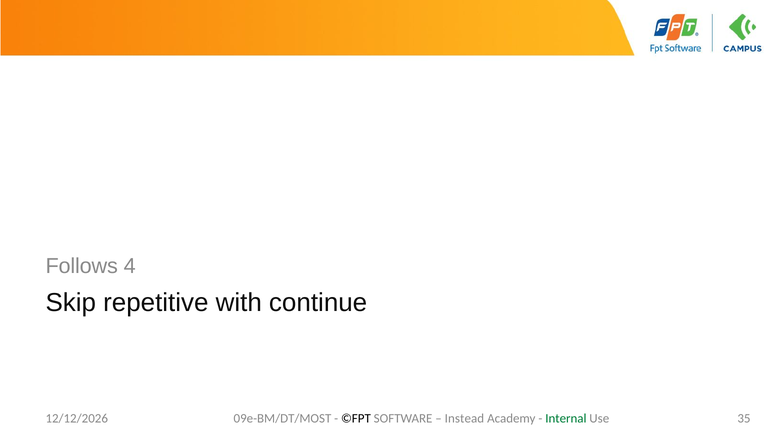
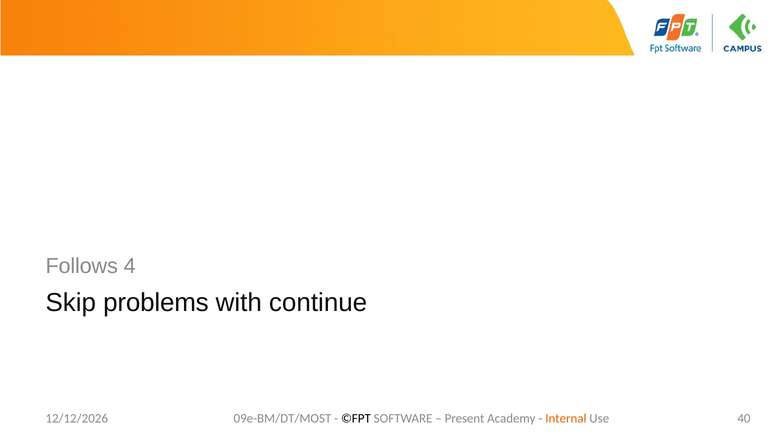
repetitive: repetitive -> problems
Instead: Instead -> Present
Internal colour: green -> orange
35: 35 -> 40
